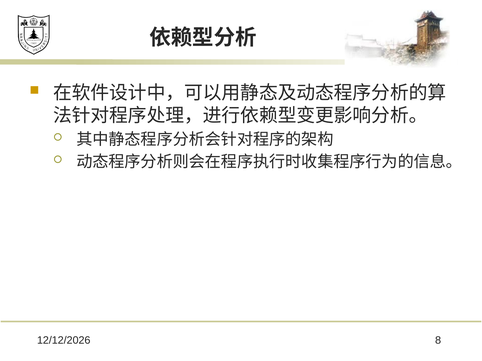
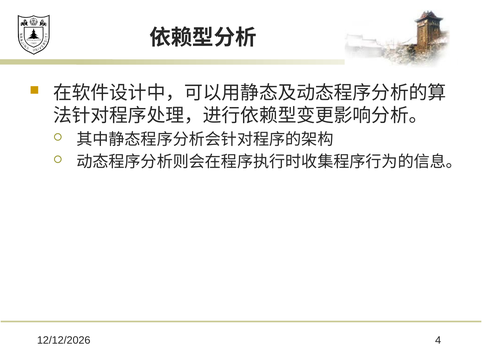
8: 8 -> 4
